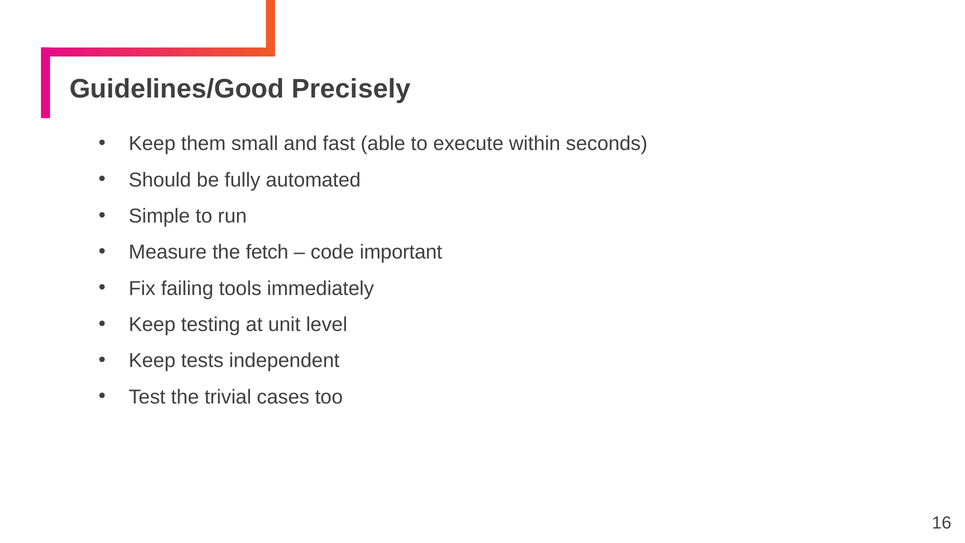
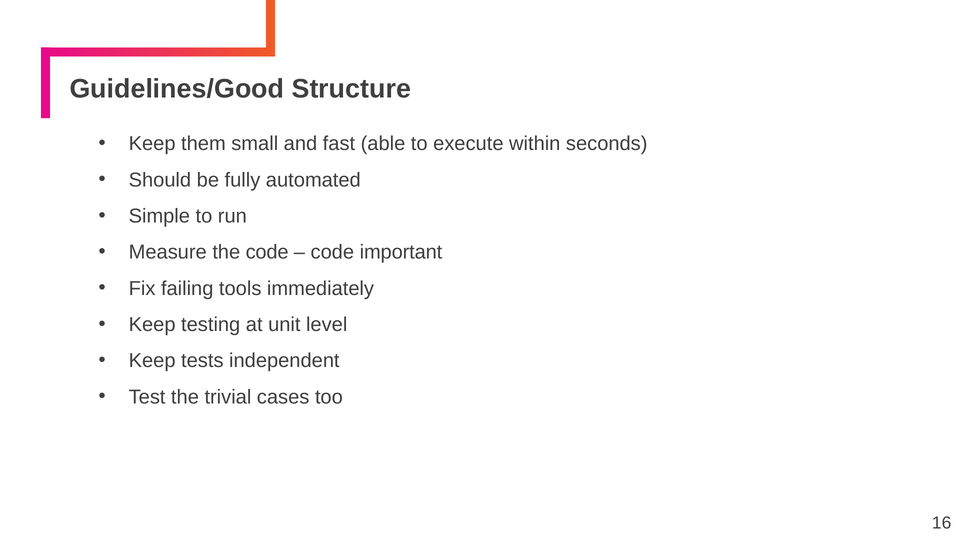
Precisely: Precisely -> Structure
the fetch: fetch -> code
